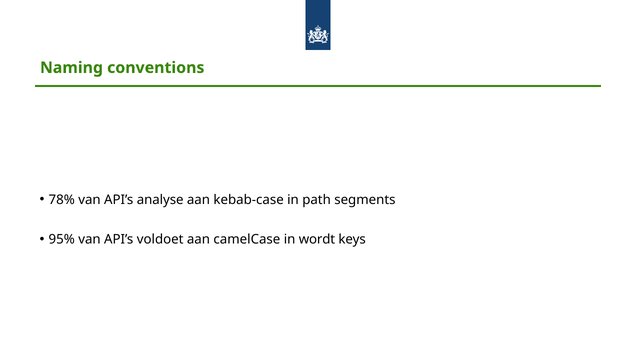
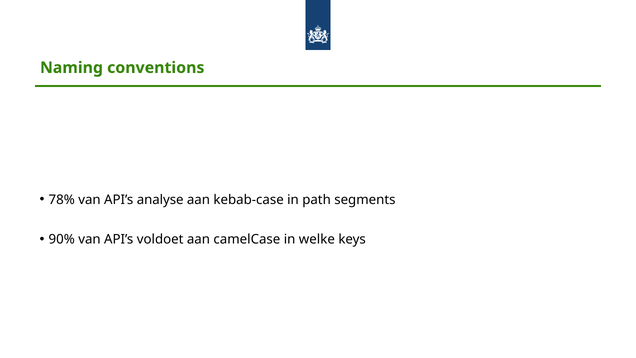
95%: 95% -> 90%
wordt: wordt -> welke
